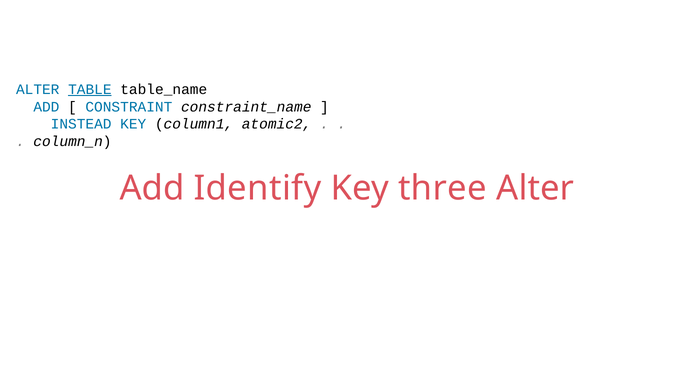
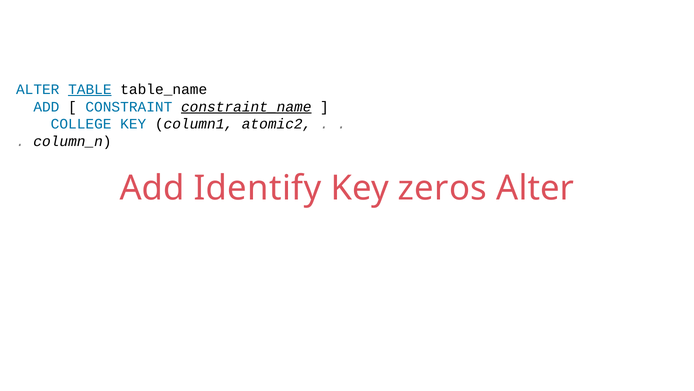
constraint_name underline: none -> present
INSTEAD: INSTEAD -> COLLEGE
three: three -> zeros
